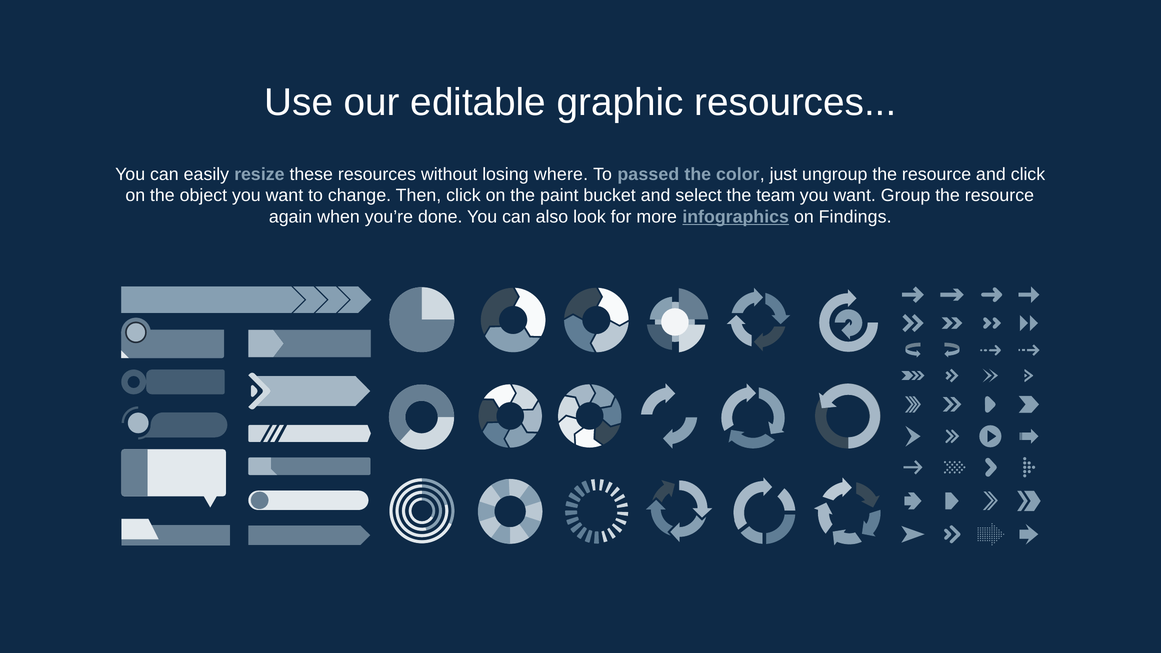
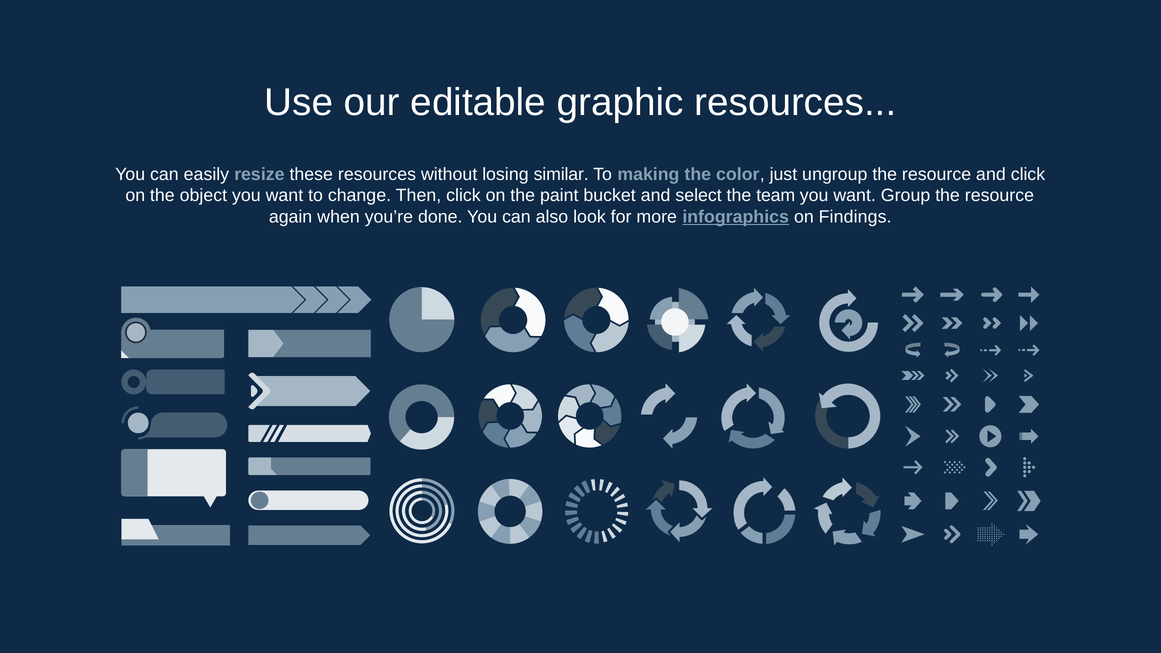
where: where -> similar
passed: passed -> making
